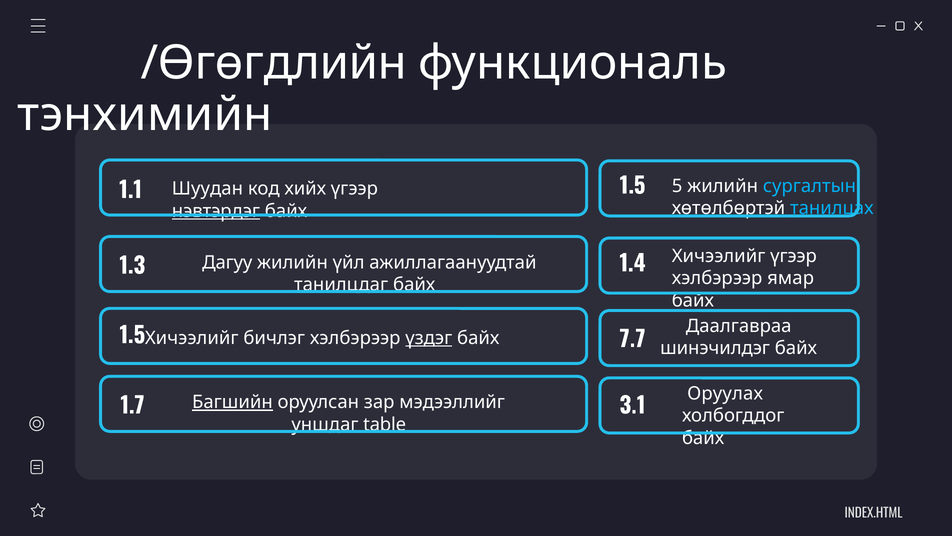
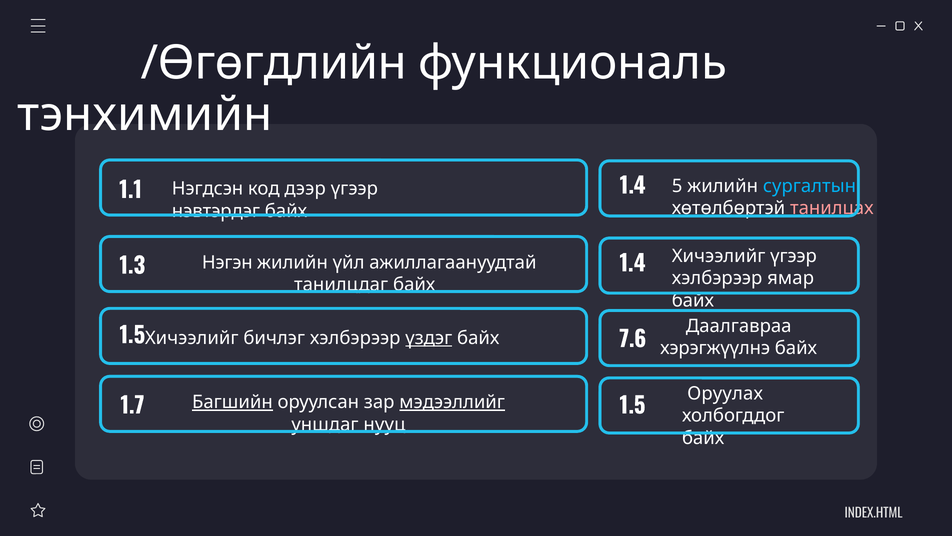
1.5 at (633, 186): 1.5 -> 1.4
Шуудан: Шуудан -> Нэгдсэн
хийх: хийх -> дээр
танилцах colour: light blue -> pink
нэвтэрдэг underline: present -> none
Дагуу: Дагуу -> Нэгэн
7.7: 7.7 -> 7.6
шинэчилдэг: шинэчилдэг -> хэрэгжүүлнэ
мэдээллийг underline: none -> present
3.1 at (633, 406): 3.1 -> 1.5
table: table -> нууц
